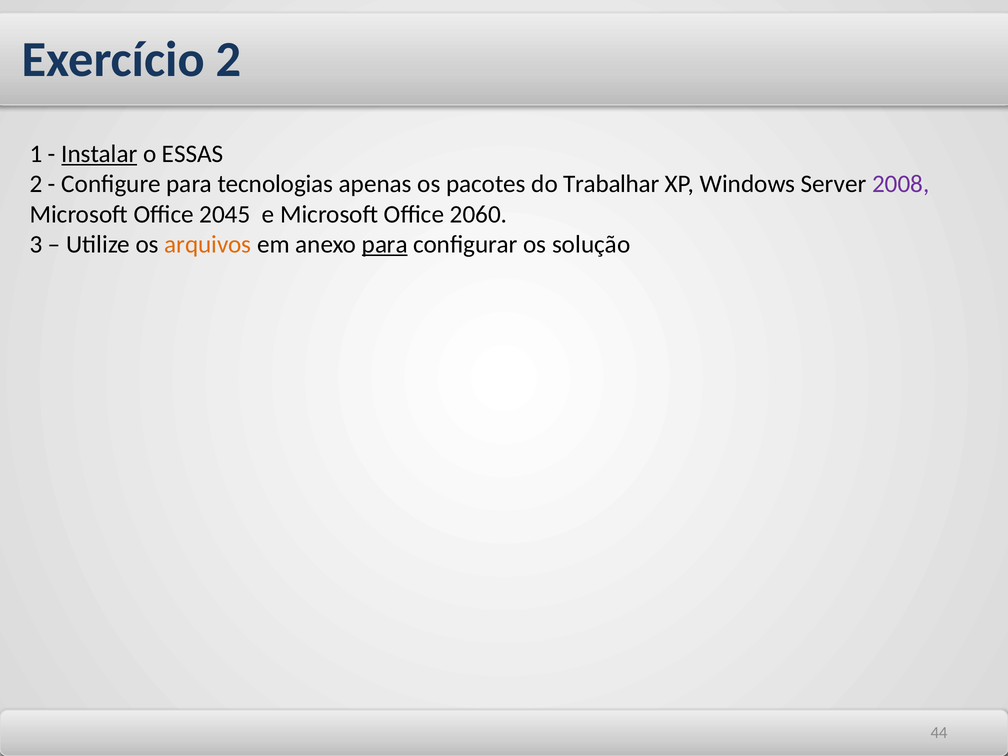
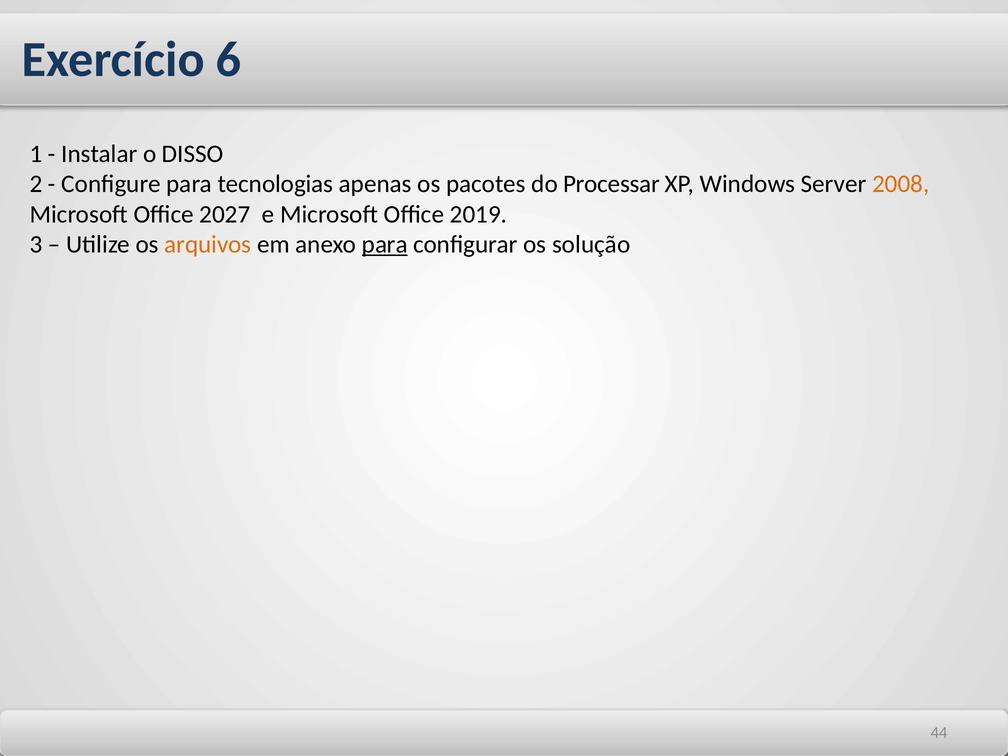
Exercício 2: 2 -> 6
Instalar underline: present -> none
ESSAS: ESSAS -> DISSO
Trabalhar: Trabalhar -> Processar
2008 colour: purple -> orange
2045: 2045 -> 2027
2060: 2060 -> 2019
